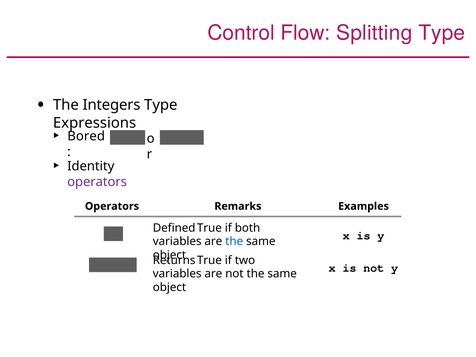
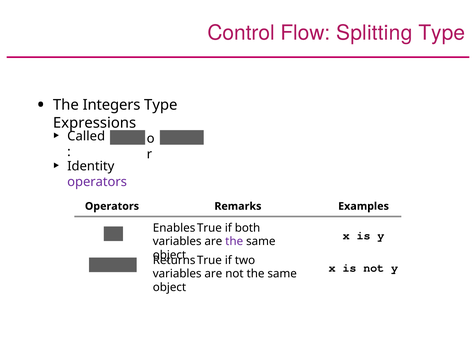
Bored: Bored -> Called
Defined: Defined -> Enables
the at (234, 241) colour: blue -> purple
